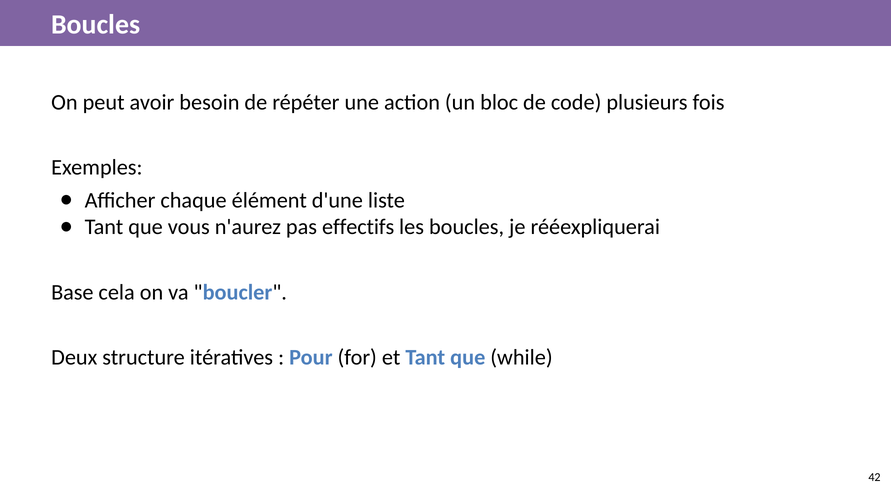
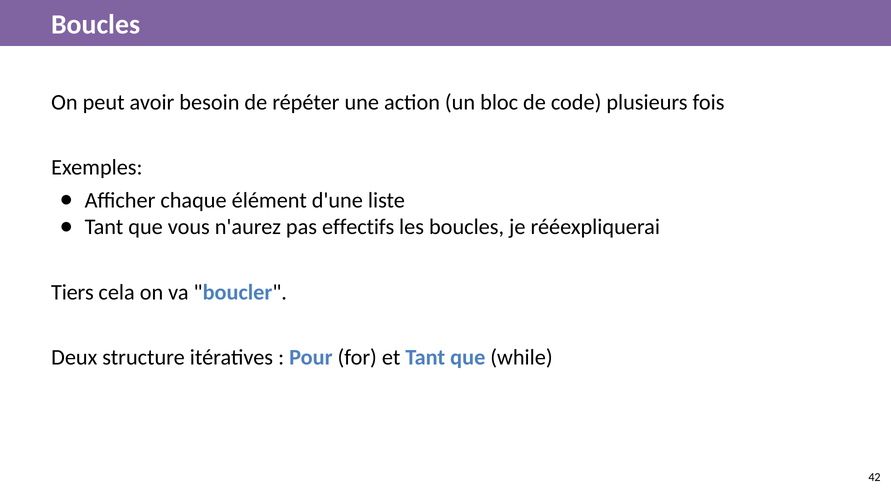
Base: Base -> Tiers
